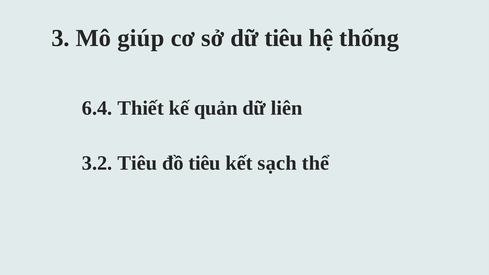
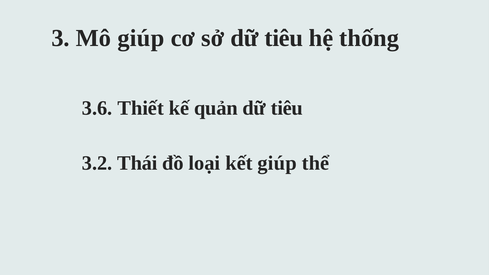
6.4: 6.4 -> 3.6
liên at (287, 108): liên -> tiêu
3.2 Tiêu: Tiêu -> Thái
đồ tiêu: tiêu -> loại
kết sạch: sạch -> giúp
